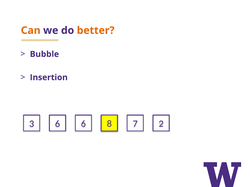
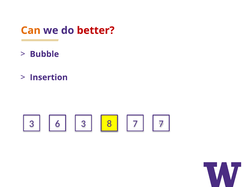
better colour: orange -> red
3 6: 6 -> 3
7 2: 2 -> 7
